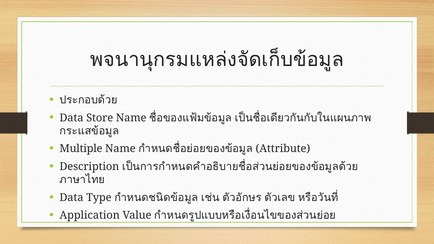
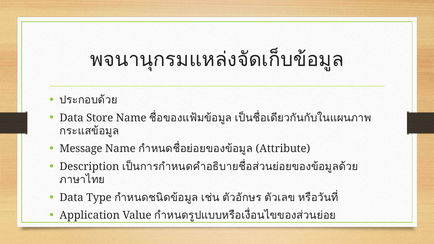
Multiple: Multiple -> Message
